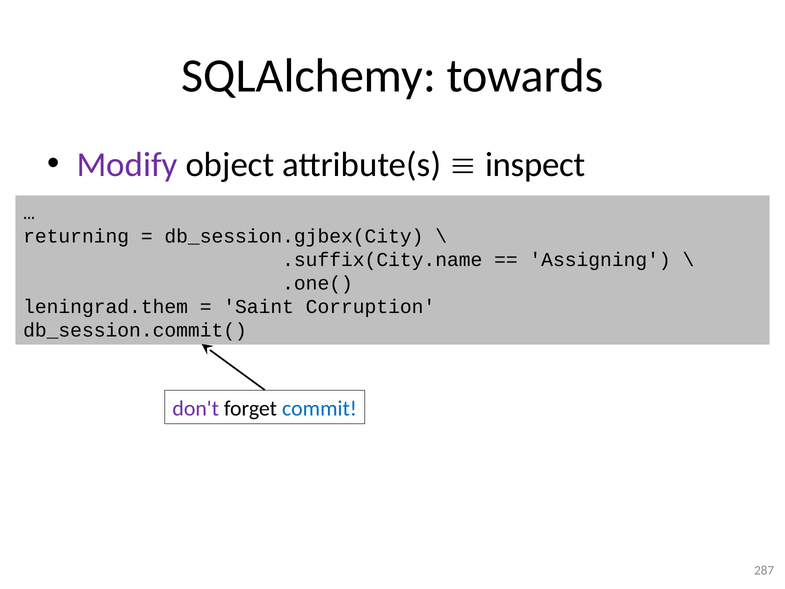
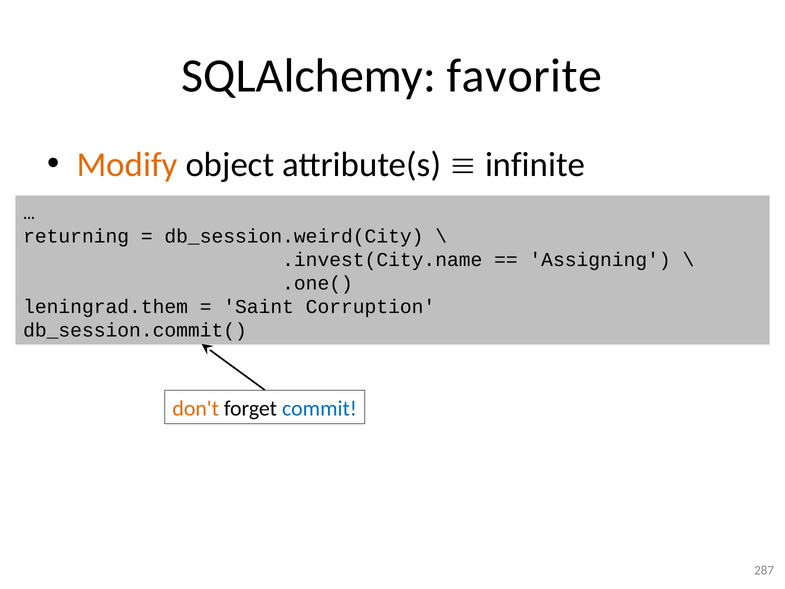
towards: towards -> favorite
Modify colour: purple -> orange
inspect: inspect -> infinite
db_session.gjbex(City: db_session.gjbex(City -> db_session.weird(City
.suffix(City.name: .suffix(City.name -> .invest(City.name
don't colour: purple -> orange
